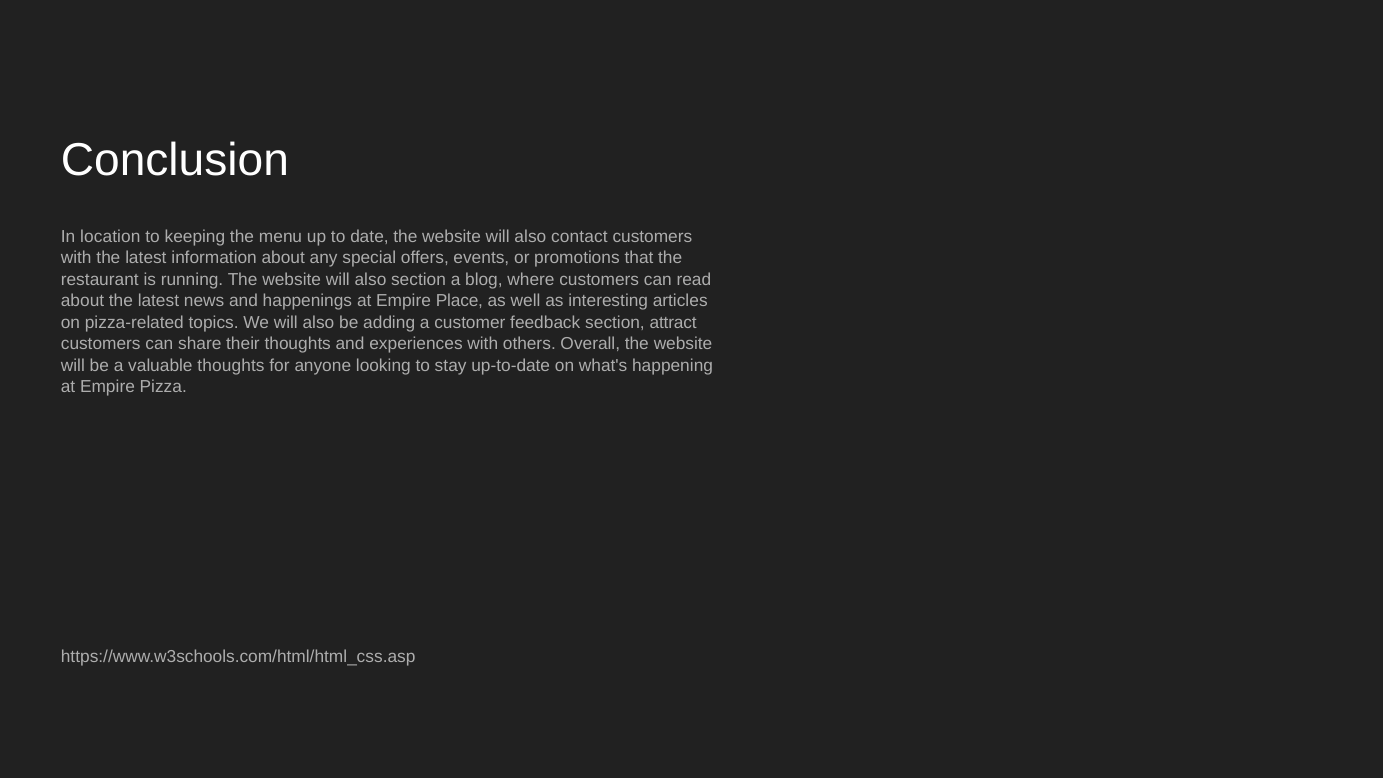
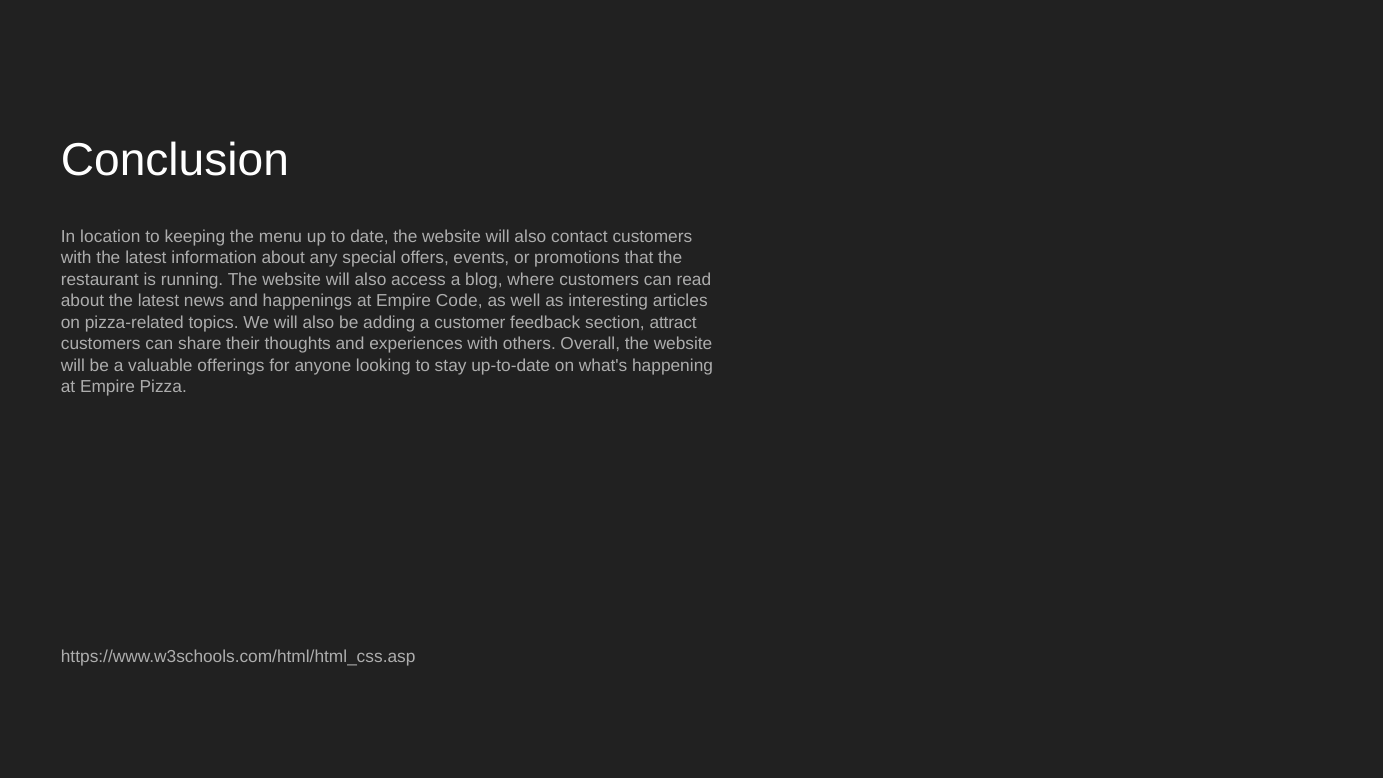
also section: section -> access
Place: Place -> Code
valuable thoughts: thoughts -> offerings
